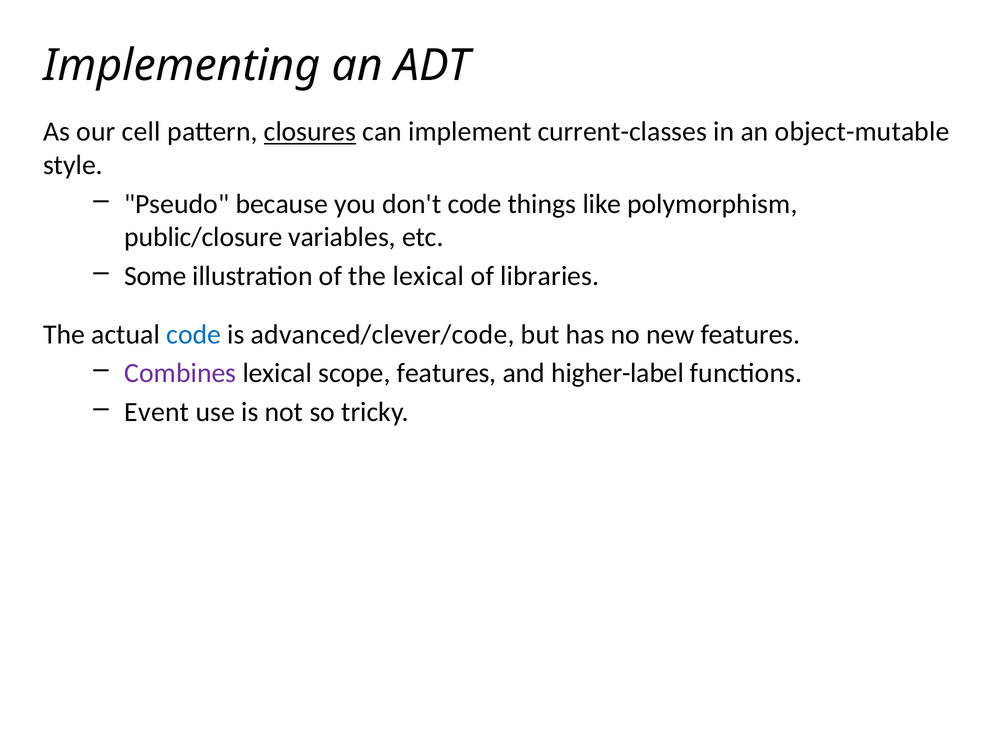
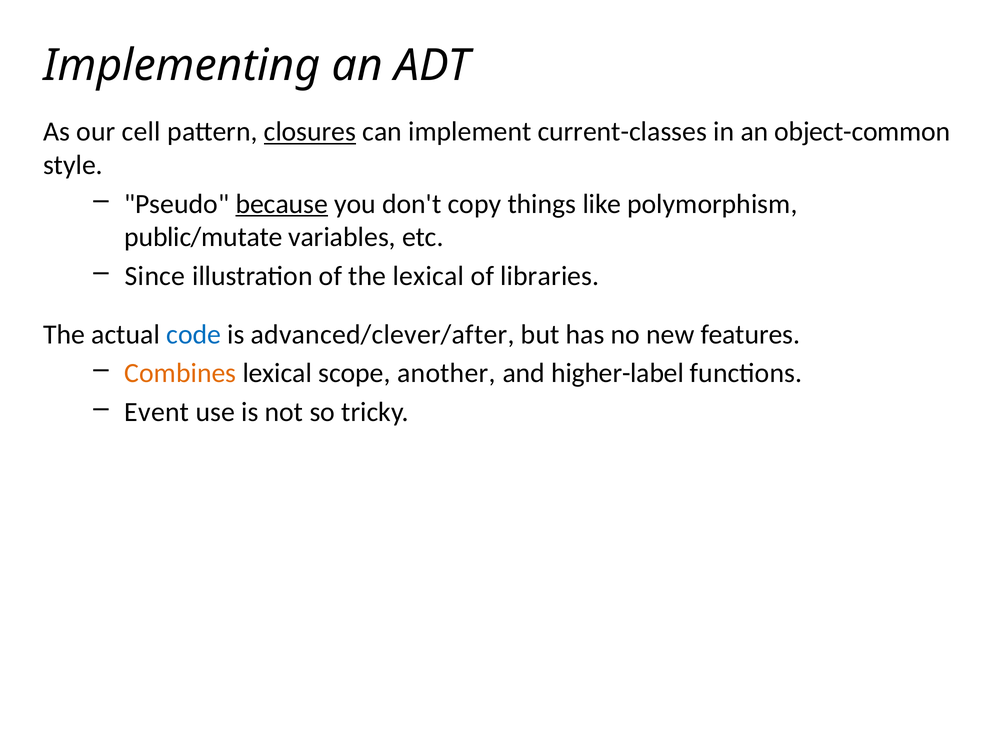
object-mutable: object-mutable -> object-common
because underline: none -> present
don't code: code -> copy
public/closure: public/closure -> public/mutate
Some: Some -> Since
advanced/clever/code: advanced/clever/code -> advanced/clever/after
Combines colour: purple -> orange
scope features: features -> another
